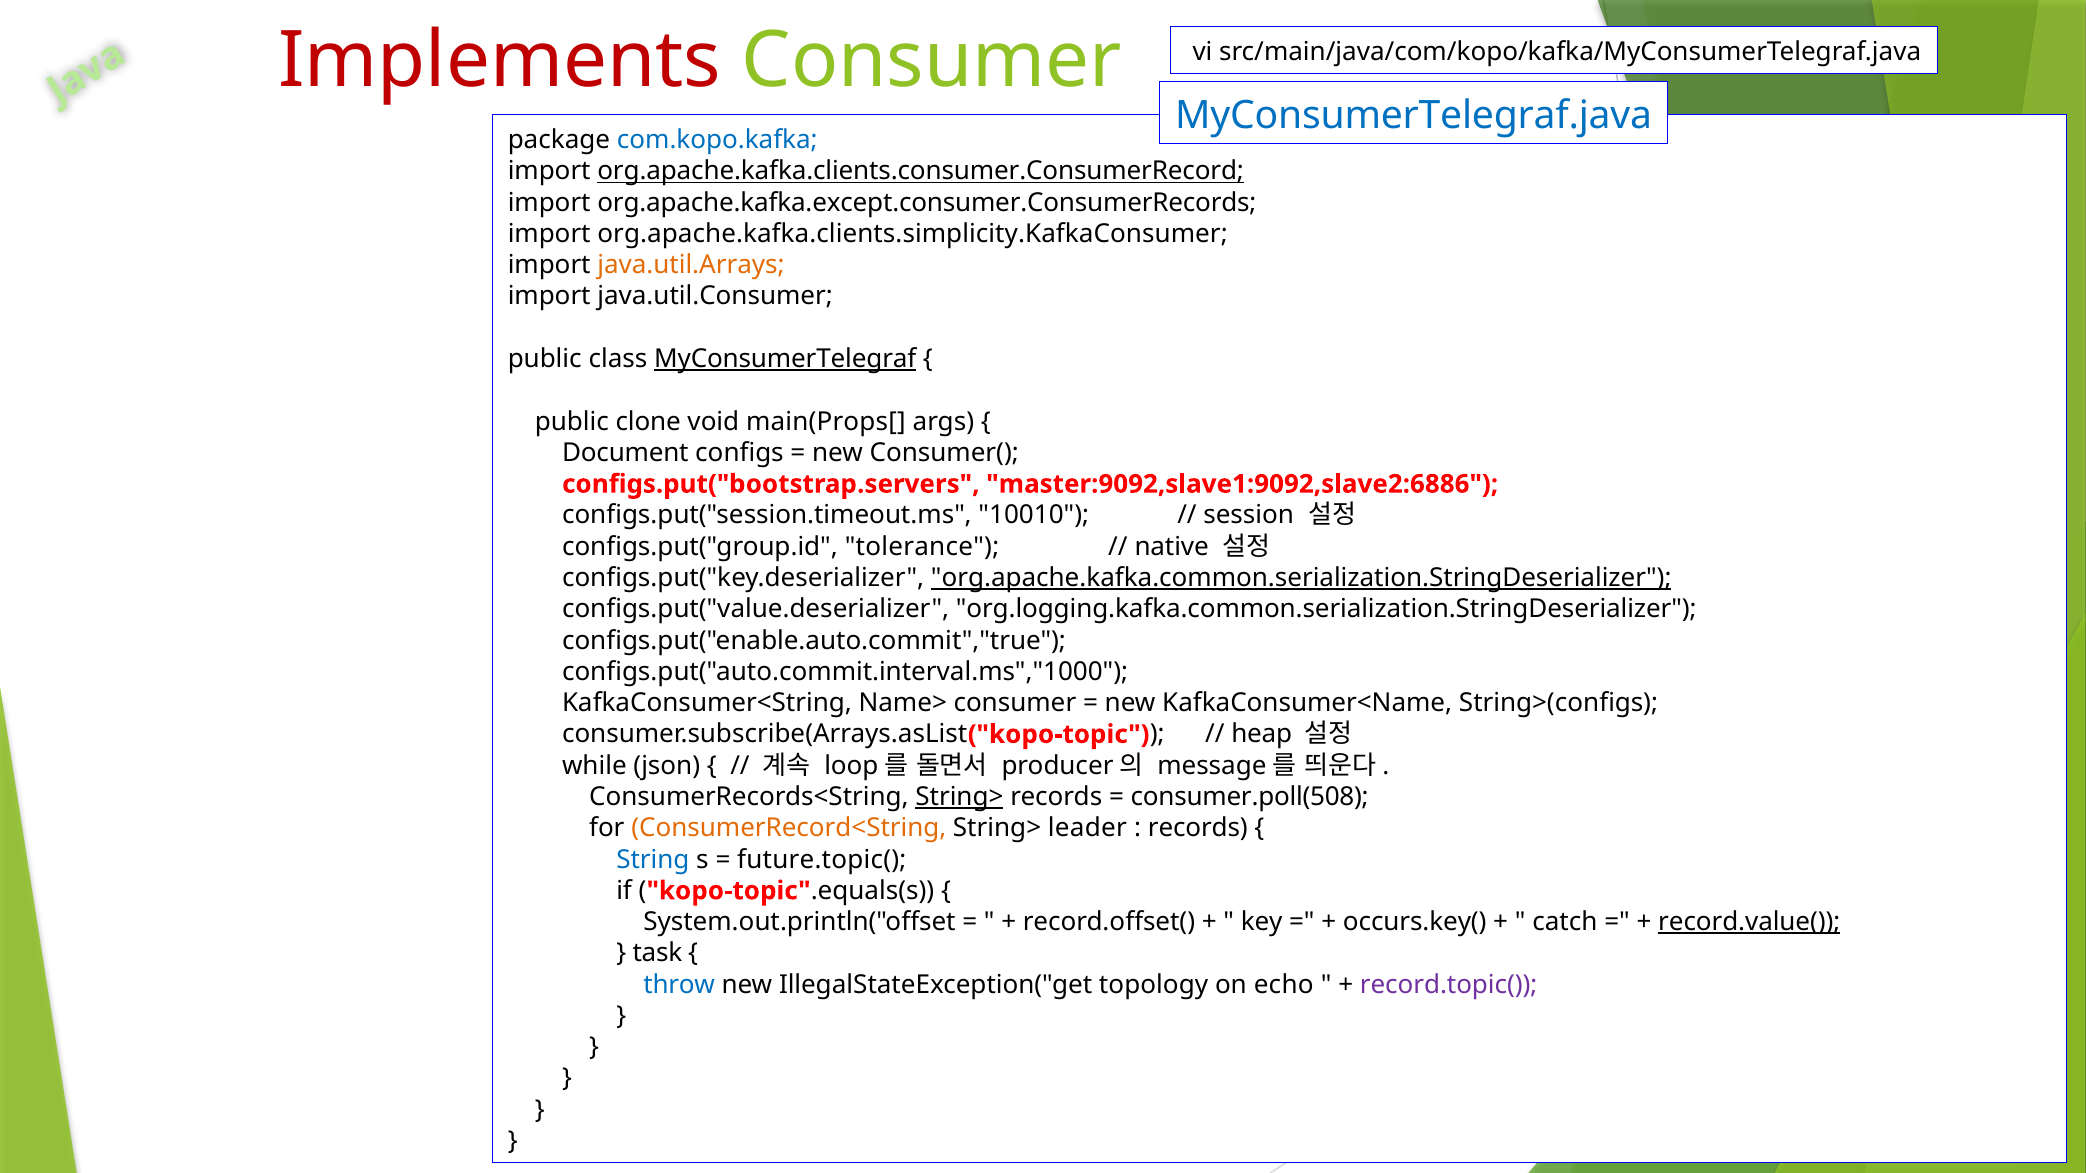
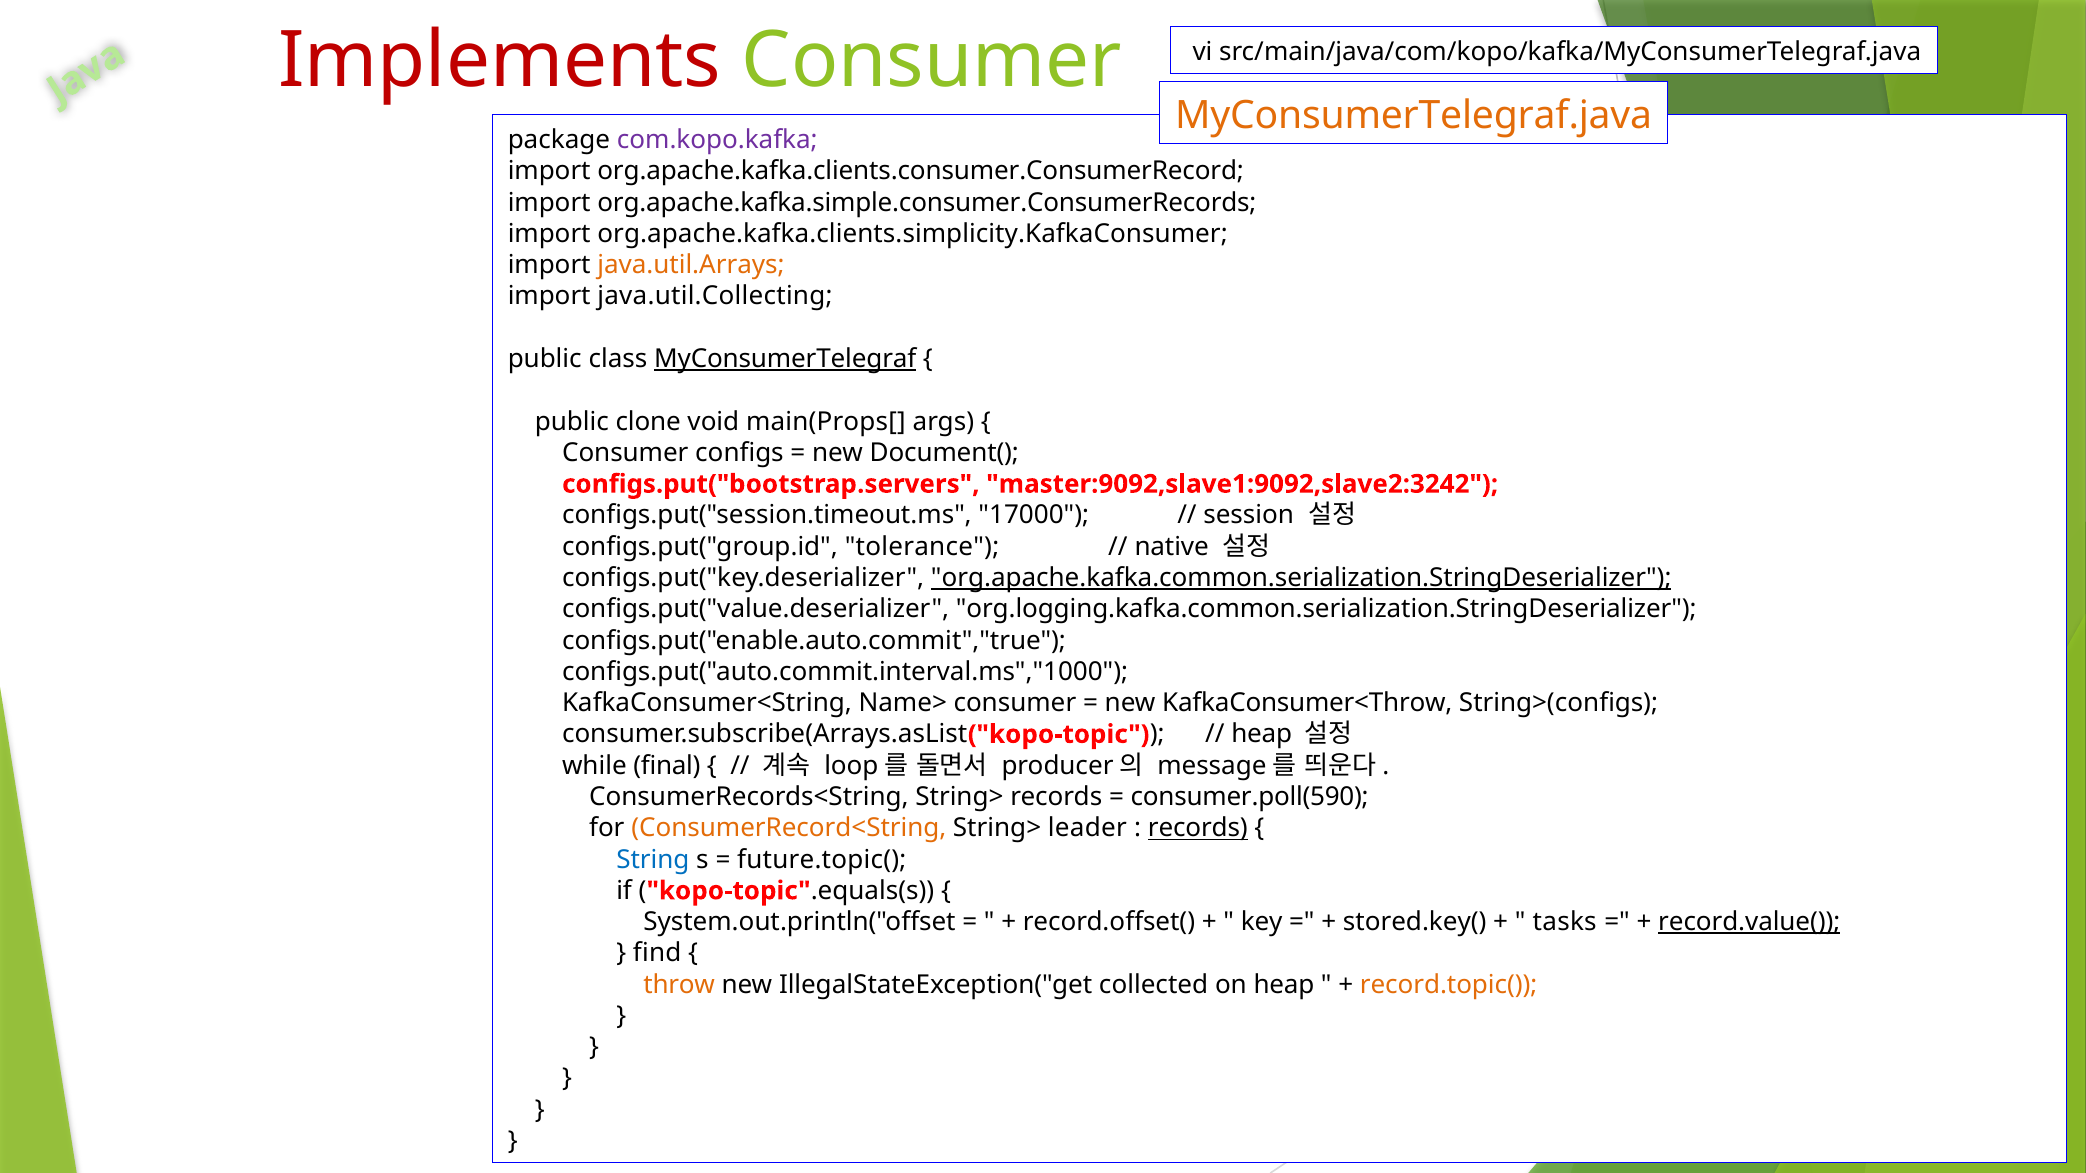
MyConsumerTelegraf.java colour: blue -> orange
com.kopo.kafka colour: blue -> purple
org.apache.kafka.clients.consumer.ConsumerRecord underline: present -> none
org.apache.kafka.except.consumer.ConsumerRecords: org.apache.kafka.except.consumer.ConsumerRecords -> org.apache.kafka.simple.consumer.ConsumerRecords
java.util.Consumer: java.util.Consumer -> java.util.Collecting
Document at (625, 453): Document -> Consumer
Consumer(: Consumer( -> Document(
master:9092,slave1:9092,slave2:6886: master:9092,slave1:9092,slave2:6886 -> master:9092,slave1:9092,slave2:3242
10010: 10010 -> 17000
KafkaConsumer<Name: KafkaConsumer<Name -> KafkaConsumer<Throw
json: json -> final
String> at (959, 797) underline: present -> none
consumer.poll(508: consumer.poll(508 -> consumer.poll(590
records at (1198, 828) underline: none -> present
occurs.key(: occurs.key( -> stored.key(
catch: catch -> tasks
task: task -> find
throw colour: blue -> orange
topology: topology -> collected
on echo: echo -> heap
record.topic( colour: purple -> orange
